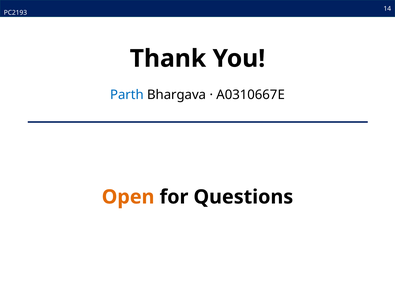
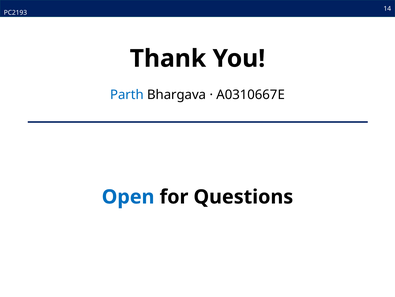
Open colour: orange -> blue
